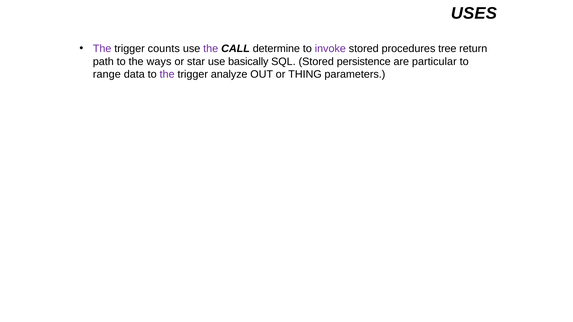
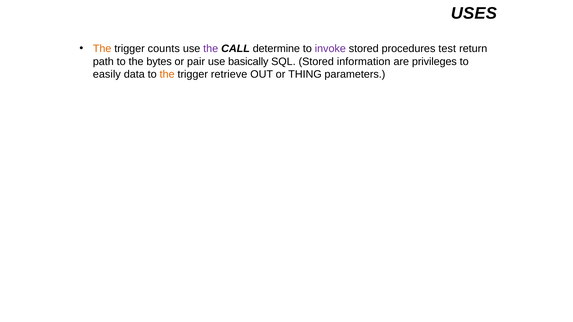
The at (102, 49) colour: purple -> orange
tree: tree -> test
ways: ways -> bytes
star: star -> pair
persistence: persistence -> information
particular: particular -> privileges
range: range -> easily
the at (167, 74) colour: purple -> orange
analyze: analyze -> retrieve
